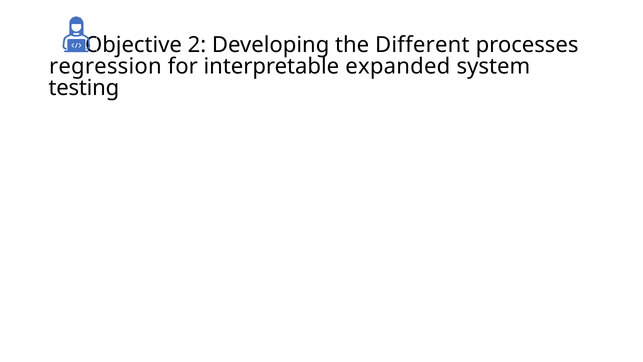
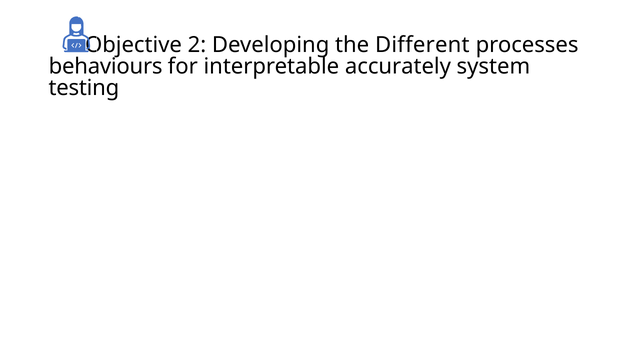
regression: regression -> behaviours
expanded: expanded -> accurately
